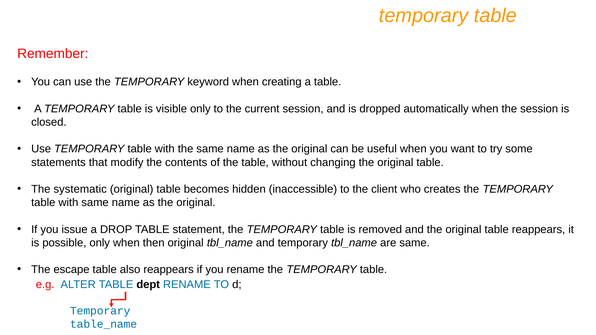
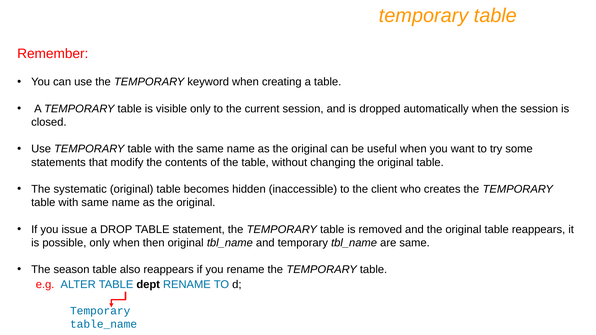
escape: escape -> season
